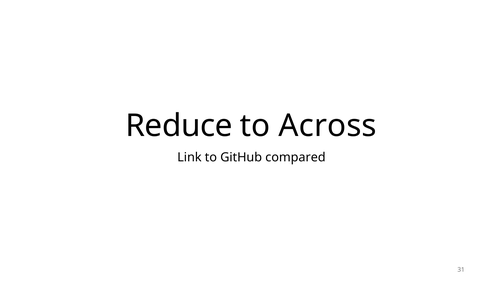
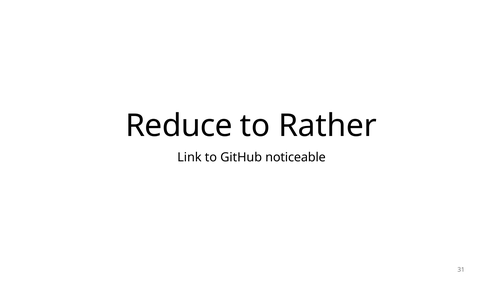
Across: Across -> Rather
compared: compared -> noticeable
